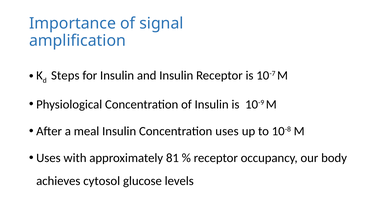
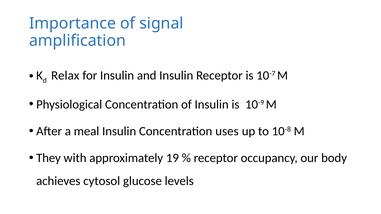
Steps: Steps -> Relax
Uses at (48, 158): Uses -> They
81: 81 -> 19
